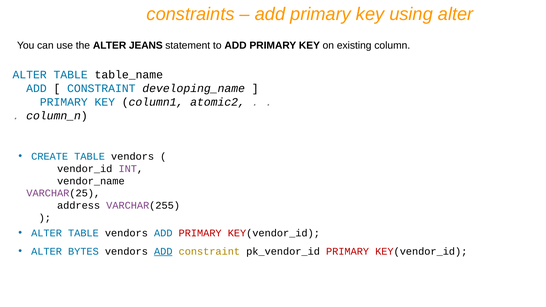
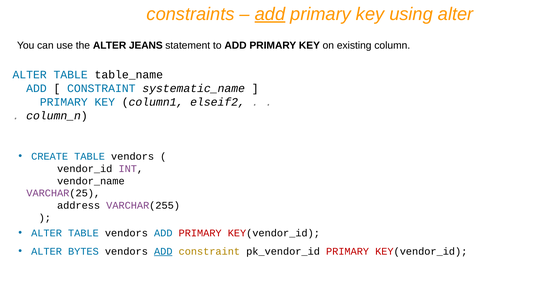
add at (270, 14) underline: none -> present
developing_name: developing_name -> systematic_name
atomic2: atomic2 -> elseif2
